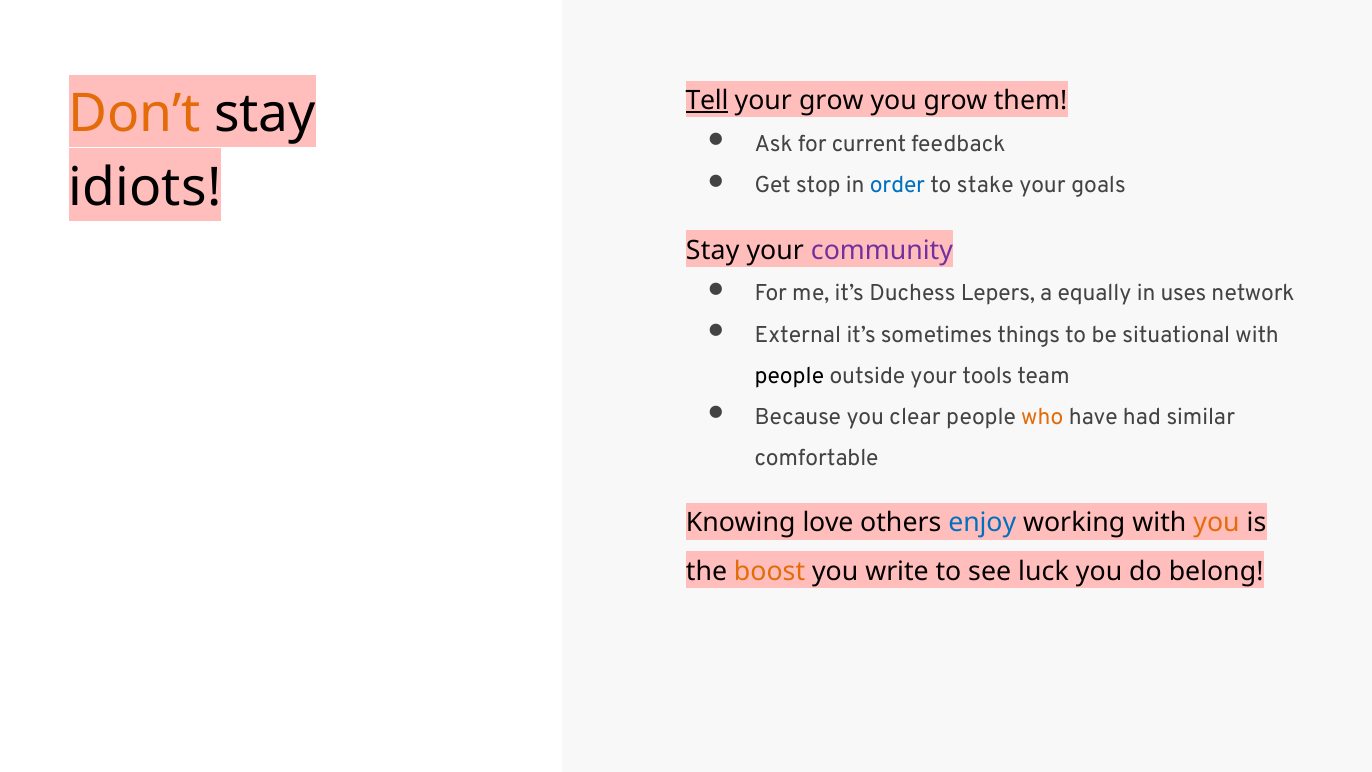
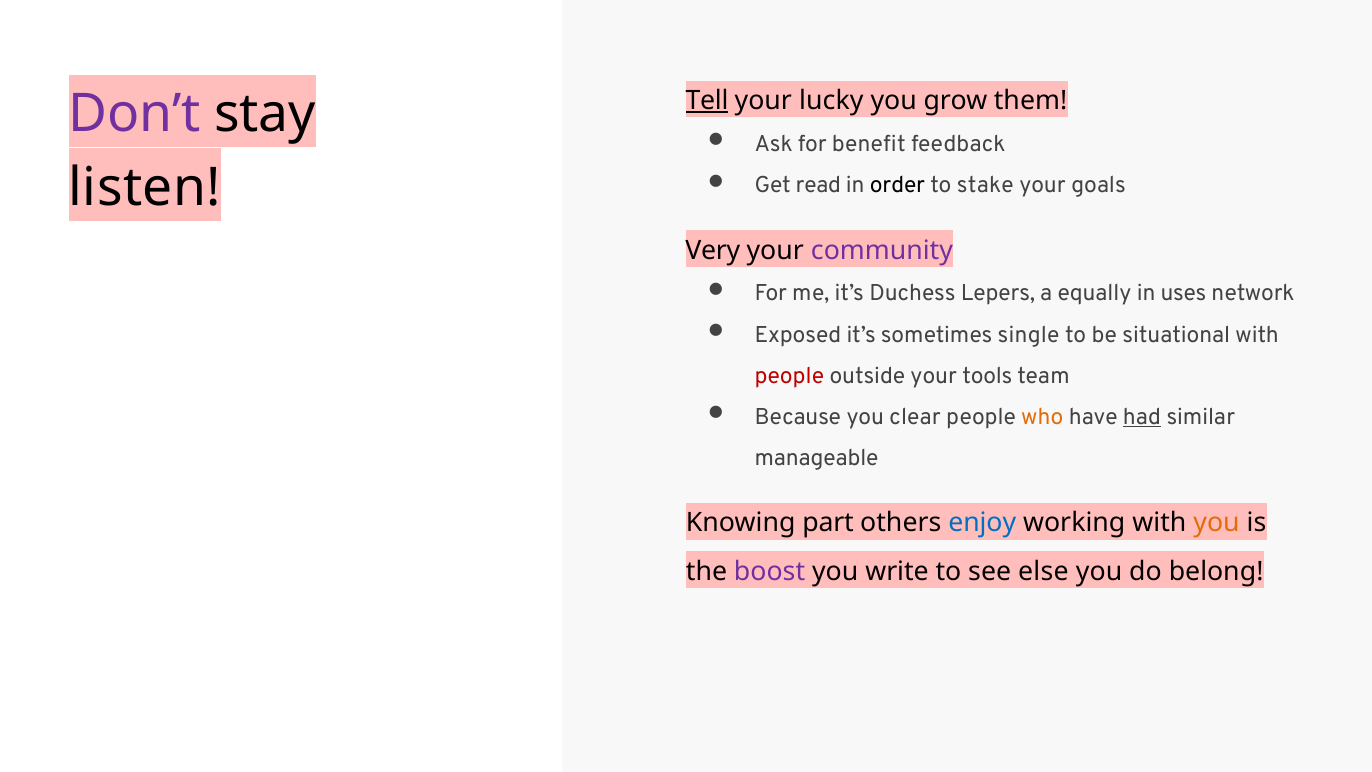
your grow: grow -> lucky
Don’t colour: orange -> purple
current: current -> benefit
idiots: idiots -> listen
stop: stop -> read
order colour: blue -> black
Stay at (713, 250): Stay -> Very
External: External -> Exposed
things: things -> single
people at (789, 376) colour: black -> red
had underline: none -> present
comfortable: comfortable -> manageable
love: love -> part
boost colour: orange -> purple
luck: luck -> else
